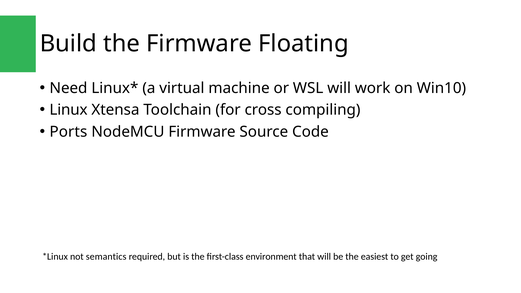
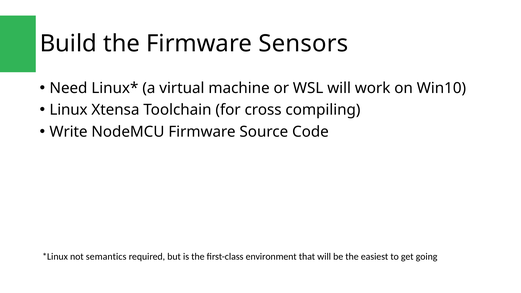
Floating: Floating -> Sensors
Ports: Ports -> Write
